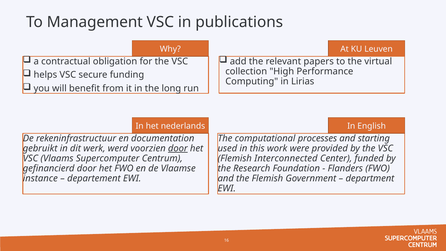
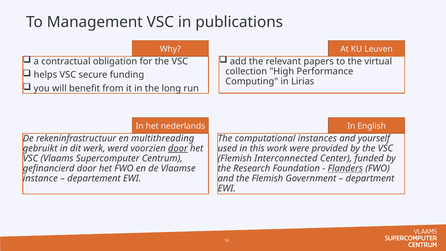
documentation: documentation -> multithreading
processes: processes -> instances
starting: starting -> yourself
Flanders underline: none -> present
